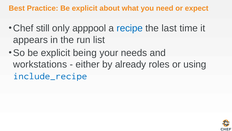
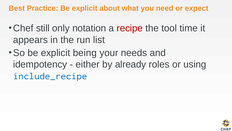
apppool: apppool -> notation
recipe colour: blue -> red
last: last -> tool
workstations: workstations -> idempotency
